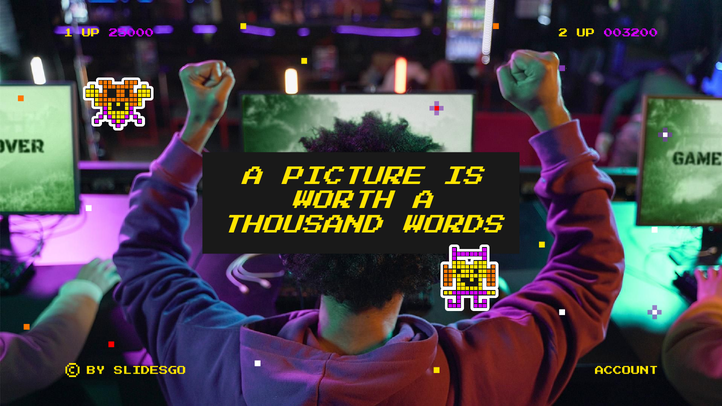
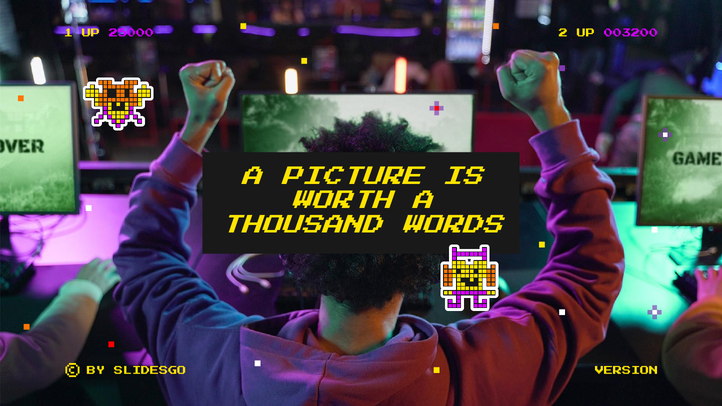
ACCOUNT: ACCOUNT -> VERSION
